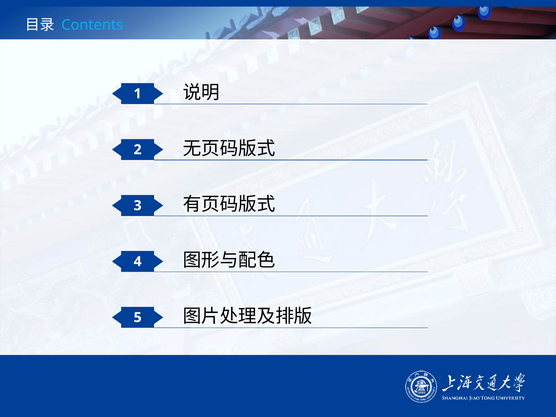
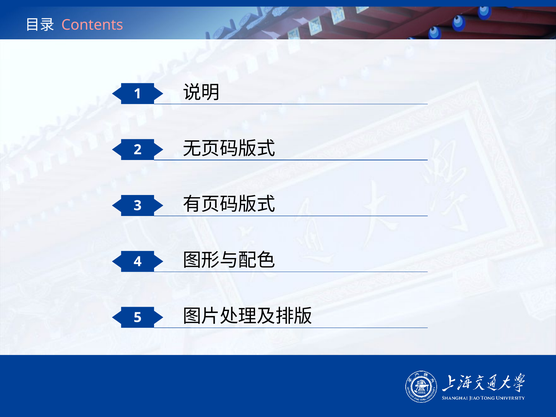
Contents colour: light blue -> pink
